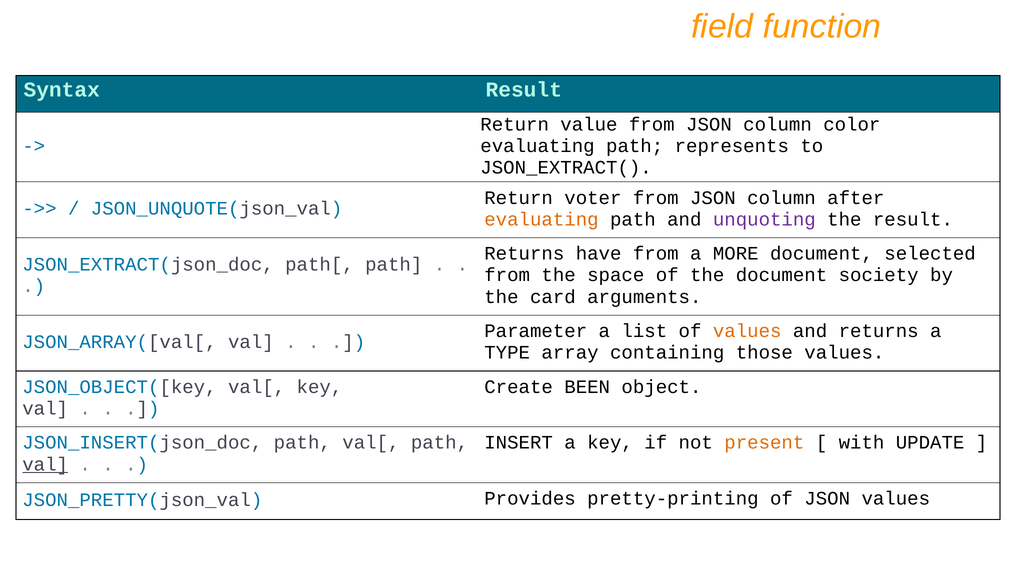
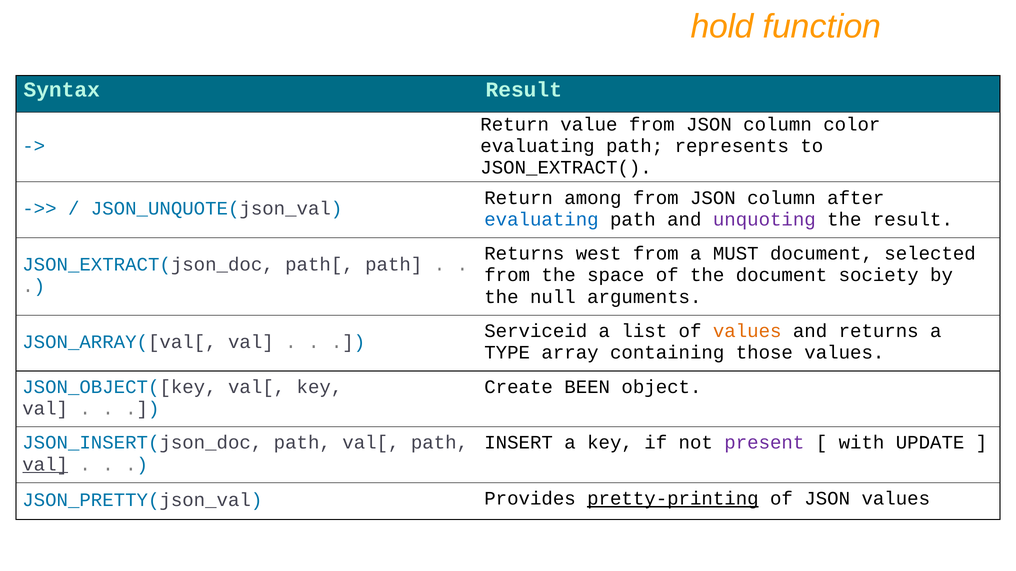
field: field -> hold
voter: voter -> among
evaluating at (541, 220) colour: orange -> blue
have: have -> west
MORE: MORE -> MUST
card: card -> null
Parameter: Parameter -> Serviceid
present colour: orange -> purple
pretty-printing underline: none -> present
